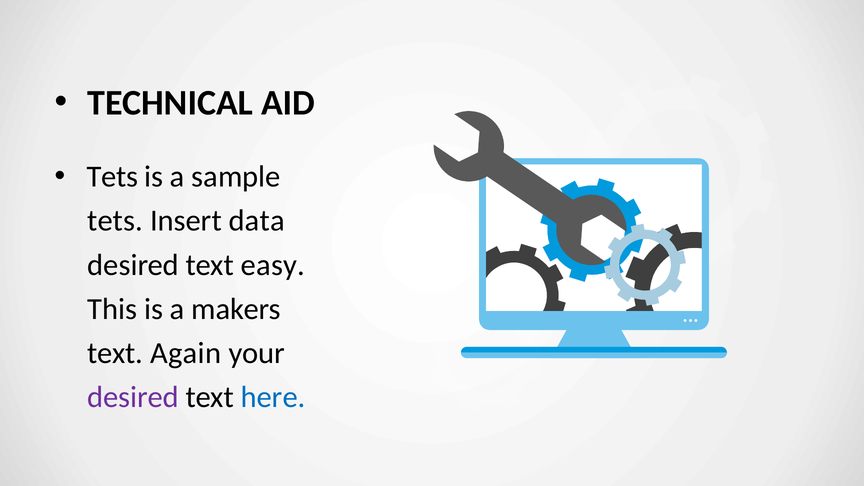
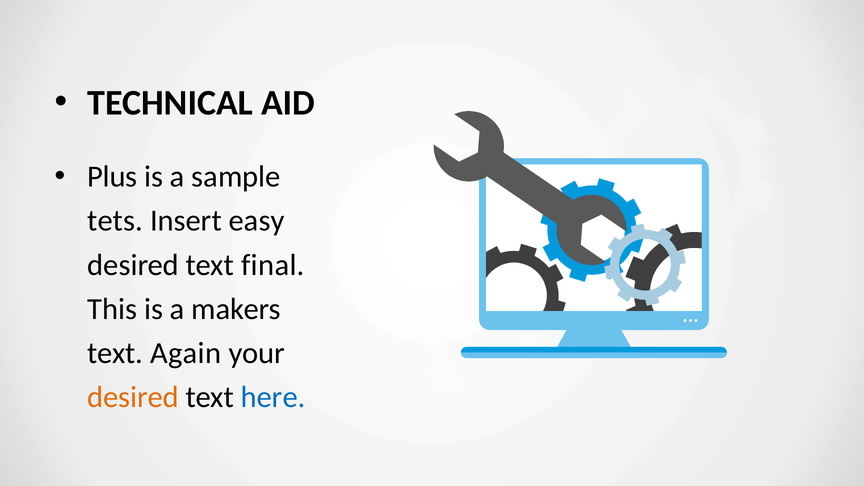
Tets at (112, 177): Tets -> Plus
data: data -> easy
easy: easy -> final
desired at (133, 397) colour: purple -> orange
